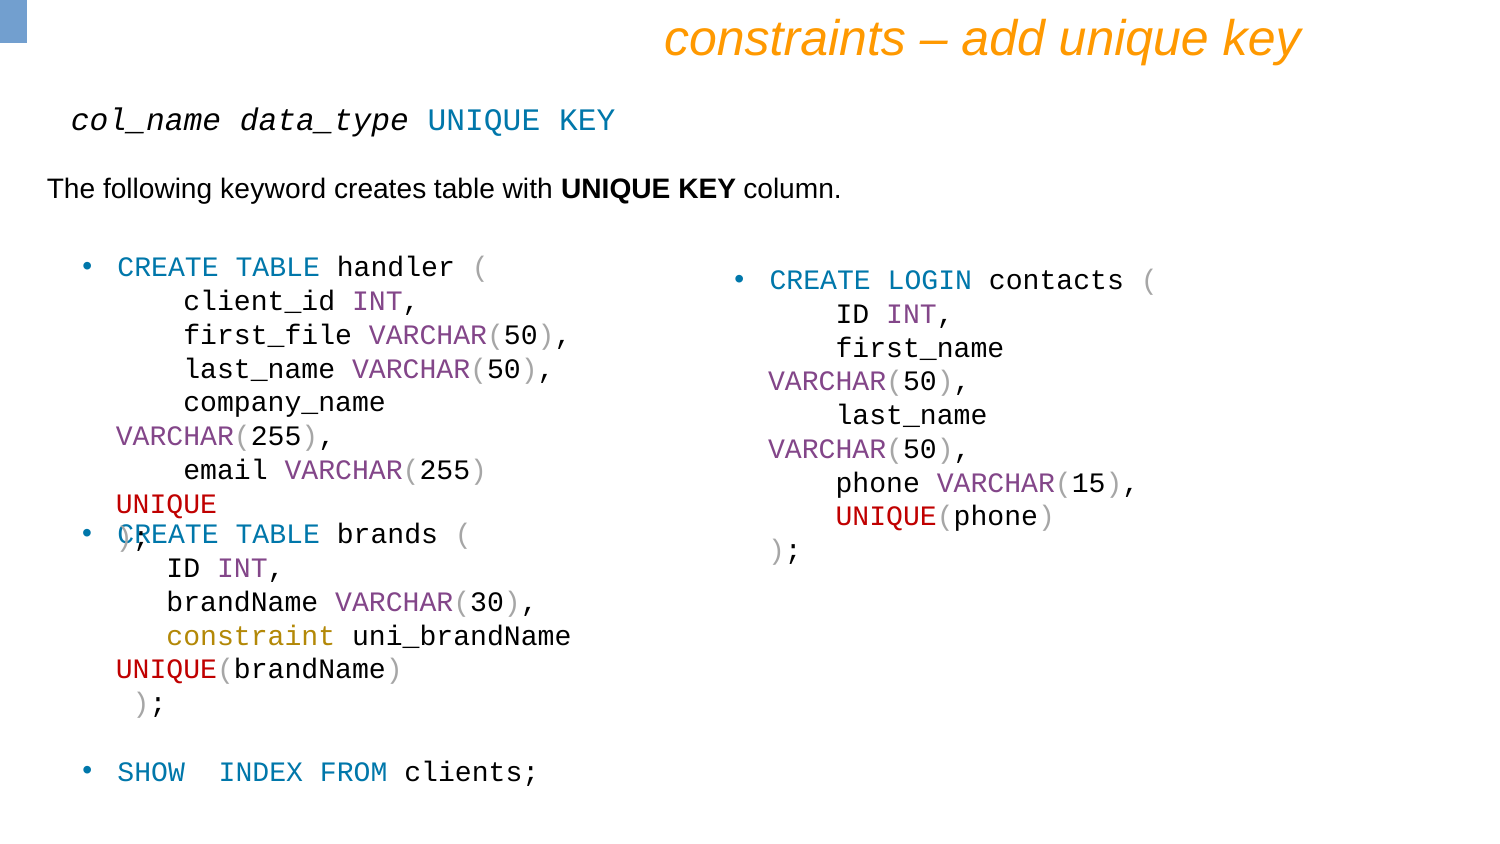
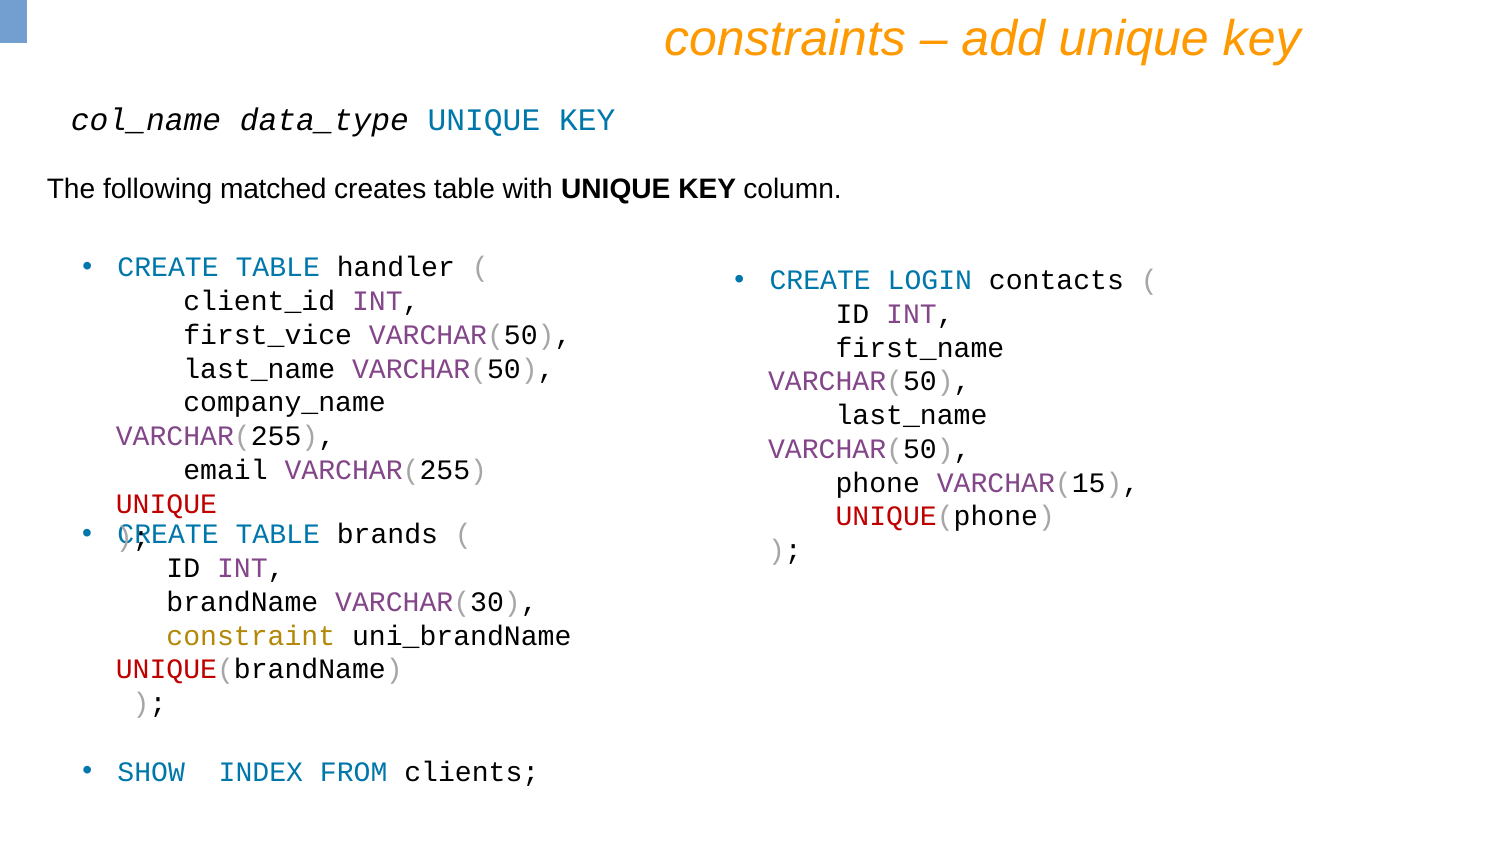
keyword: keyword -> matched
first_file: first_file -> first_vice
